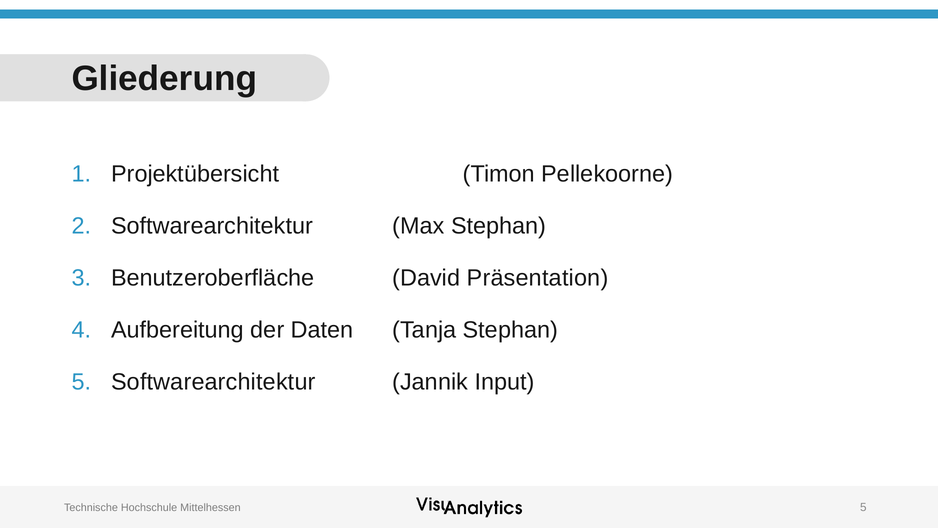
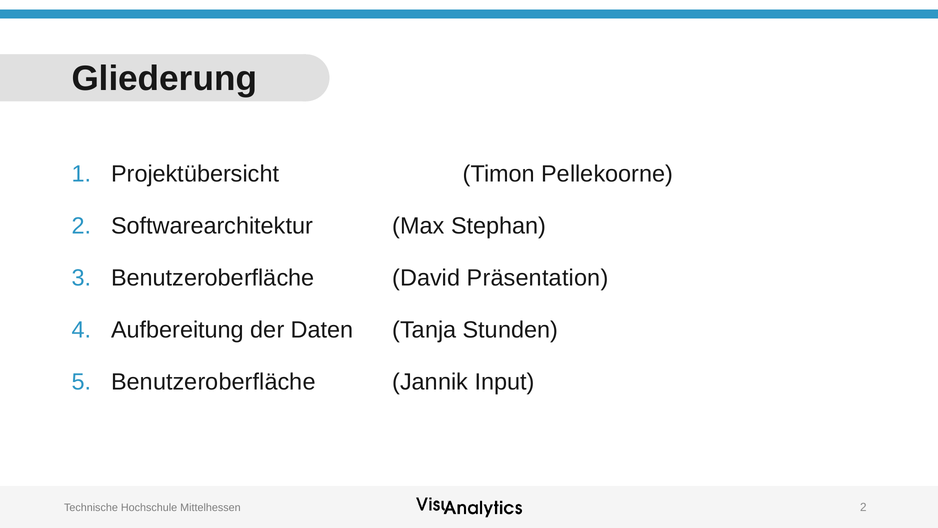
Tanja Stephan: Stephan -> Stunden
Softwarearchitektur at (213, 382): Softwarearchitektur -> Benutzeroberfläche
5 at (863, 507): 5 -> 2
